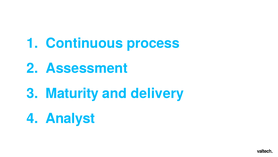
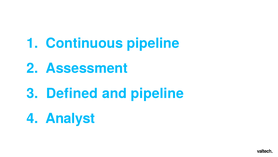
Continuous process: process -> pipeline
Maturity: Maturity -> Defined
and delivery: delivery -> pipeline
